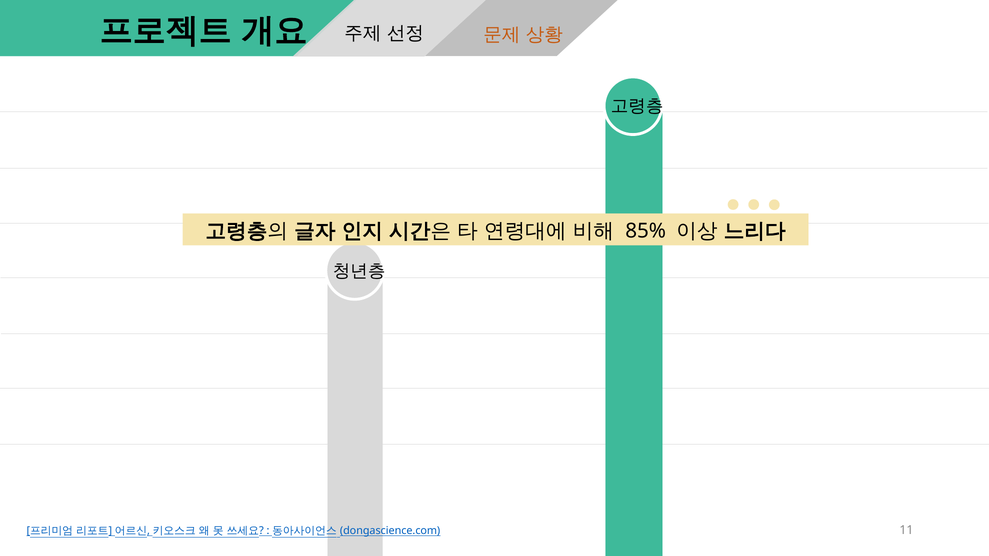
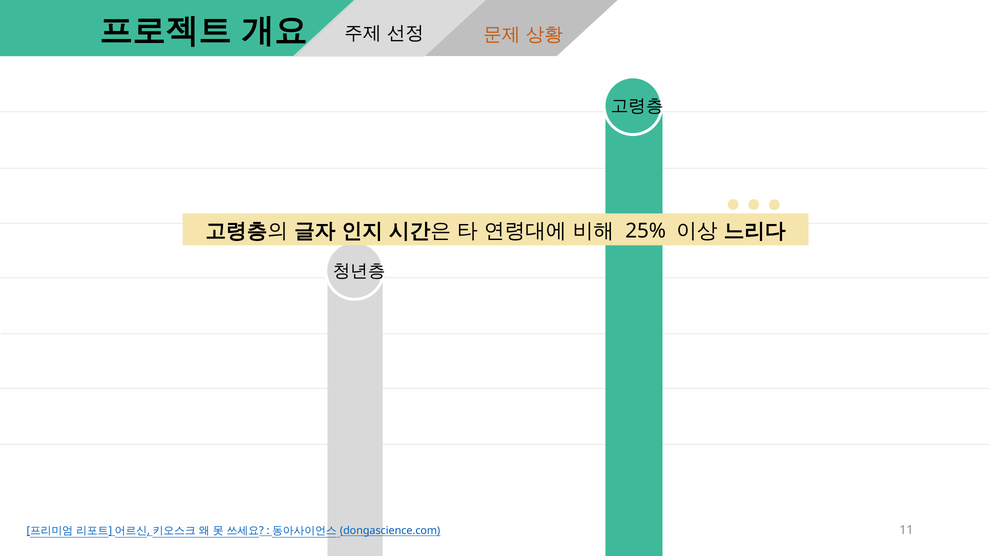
85%: 85% -> 25%
